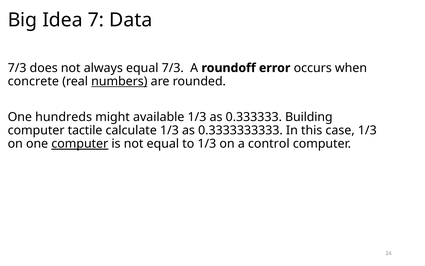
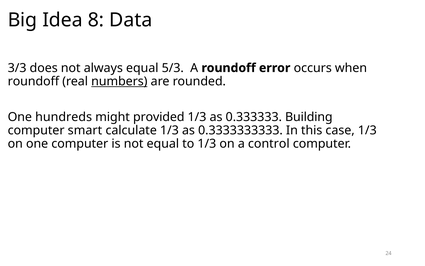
7: 7 -> 8
7/3 at (17, 68): 7/3 -> 3/3
equal 7/3: 7/3 -> 5/3
concrete at (33, 81): concrete -> roundoff
available: available -> provided
tactile: tactile -> smart
computer at (80, 144) underline: present -> none
